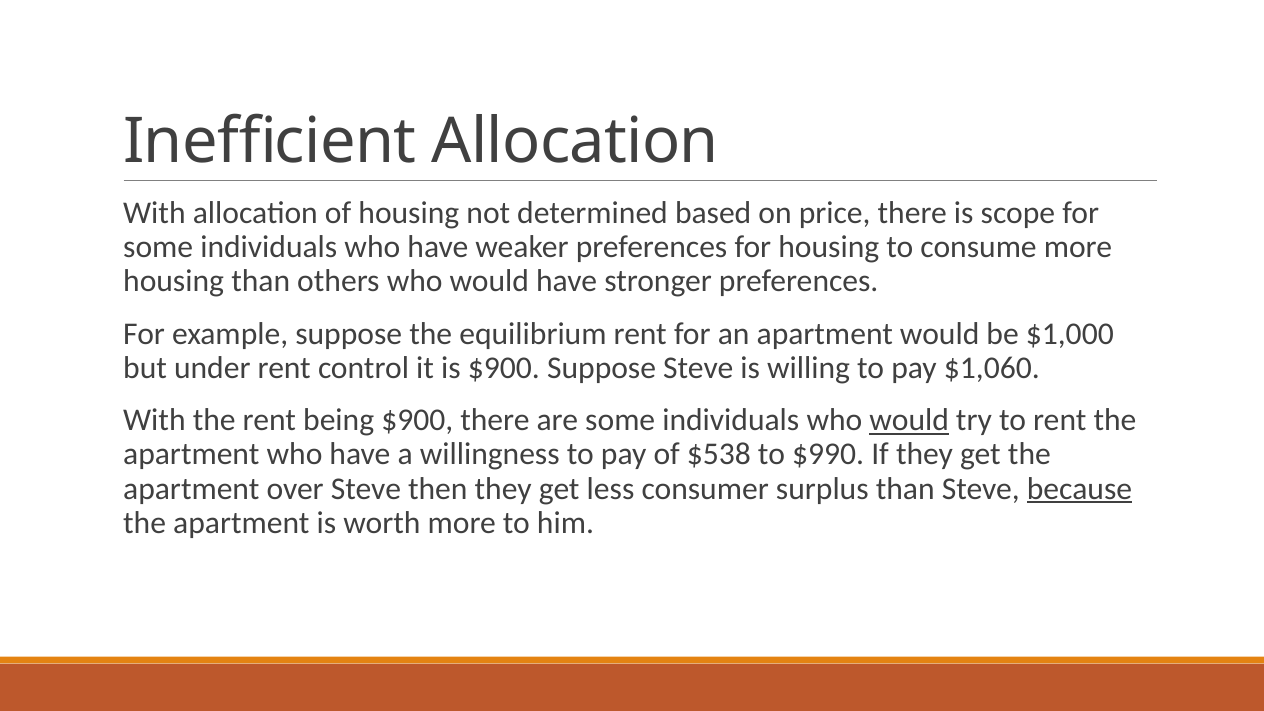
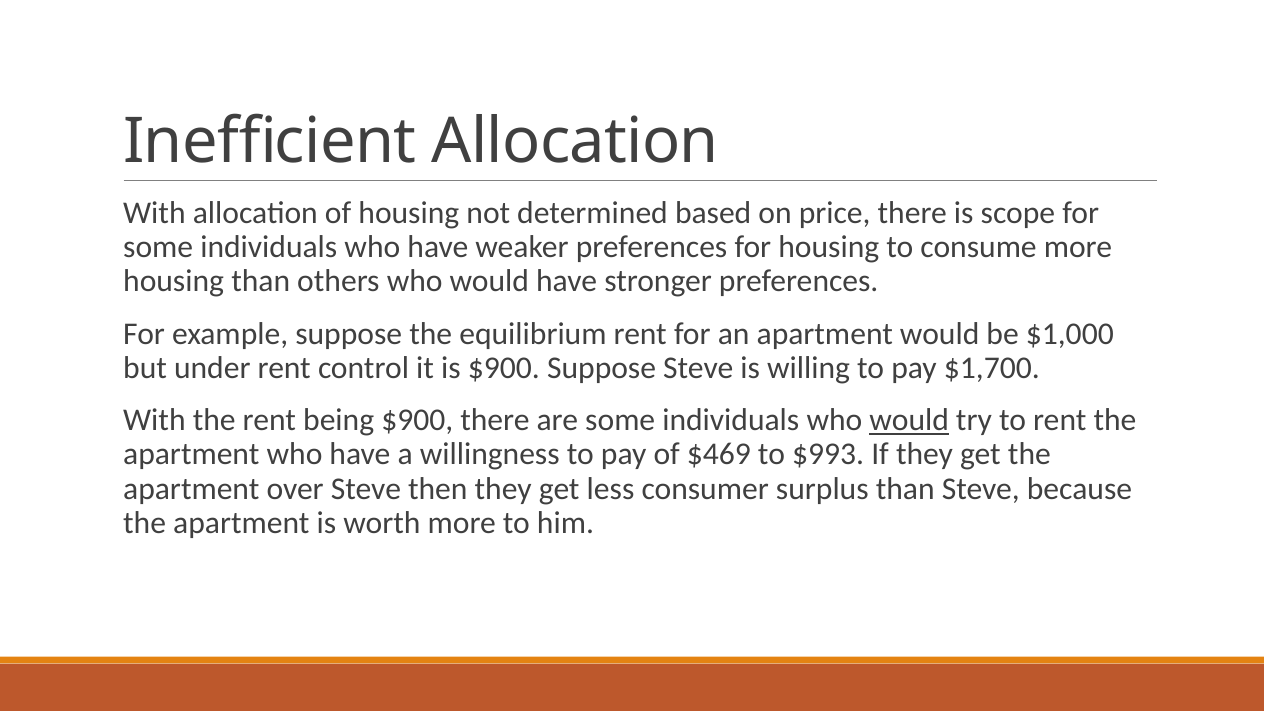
$1,060: $1,060 -> $1,700
$538: $538 -> $469
$990: $990 -> $993
because underline: present -> none
